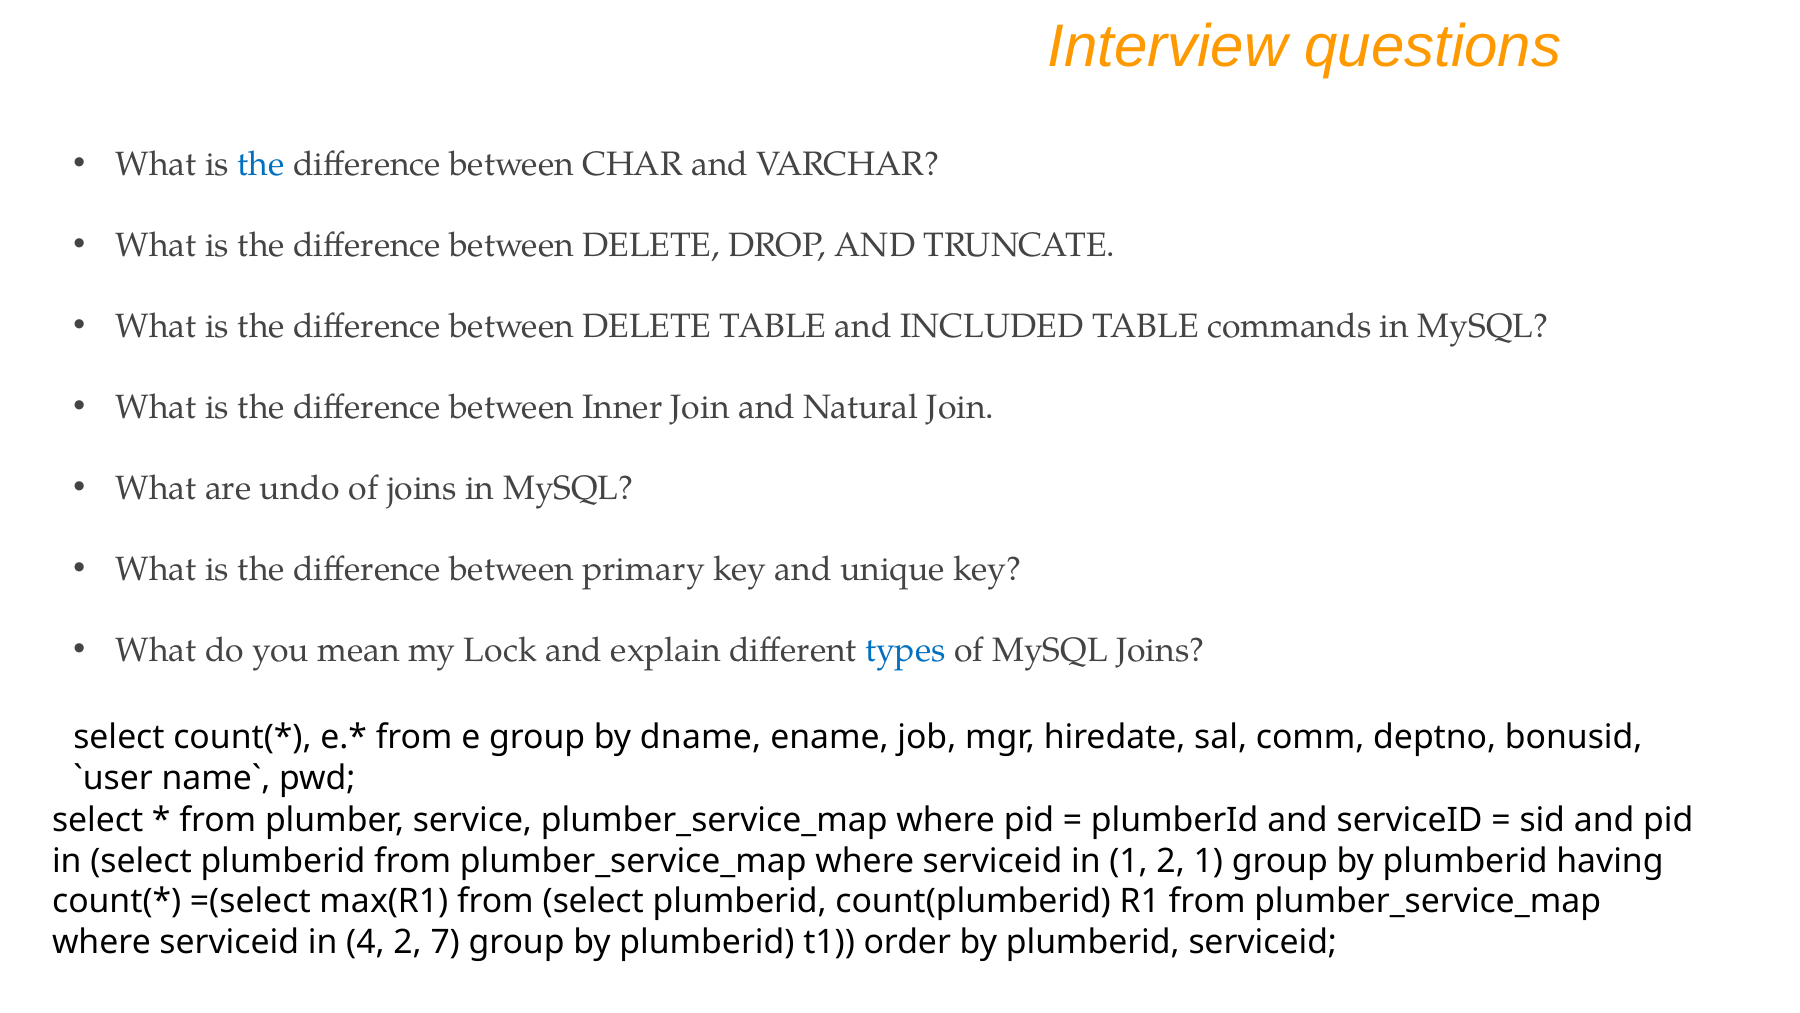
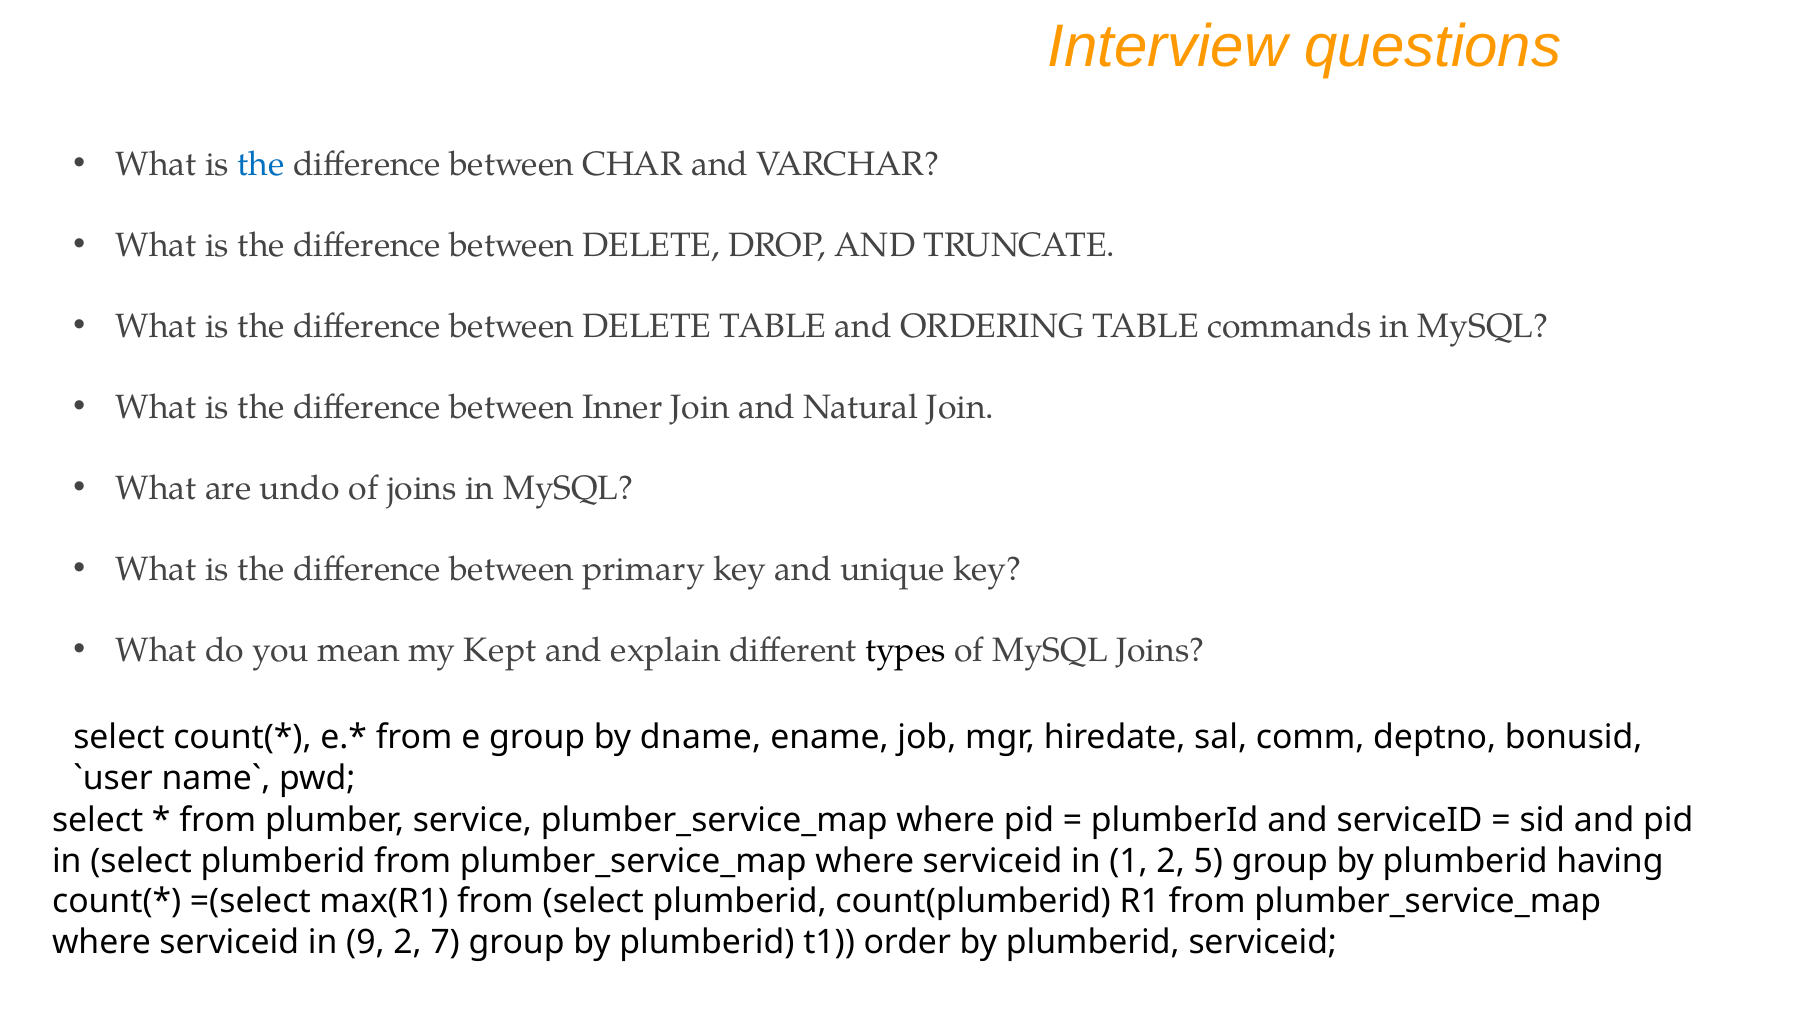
INCLUDED: INCLUDED -> ORDERING
Lock: Lock -> Kept
types colour: blue -> black
2 1: 1 -> 5
4: 4 -> 9
